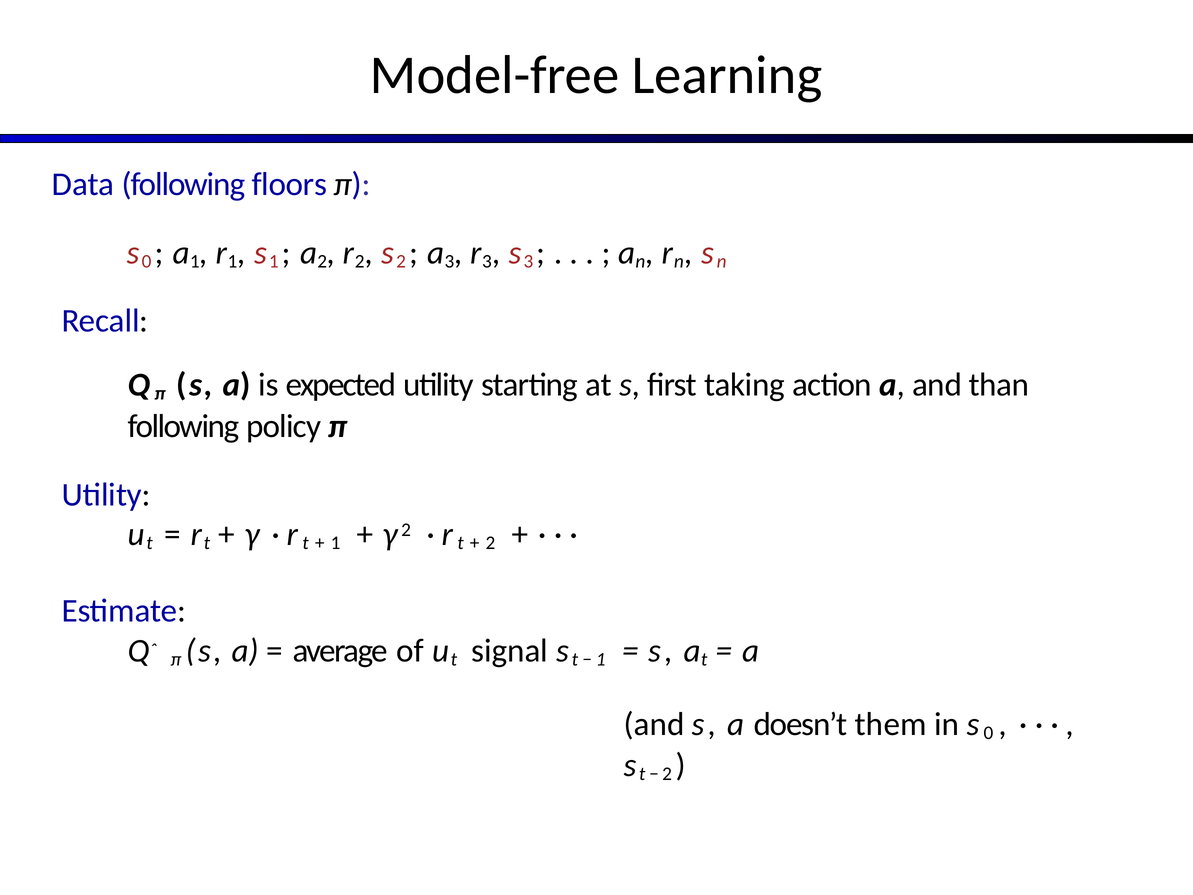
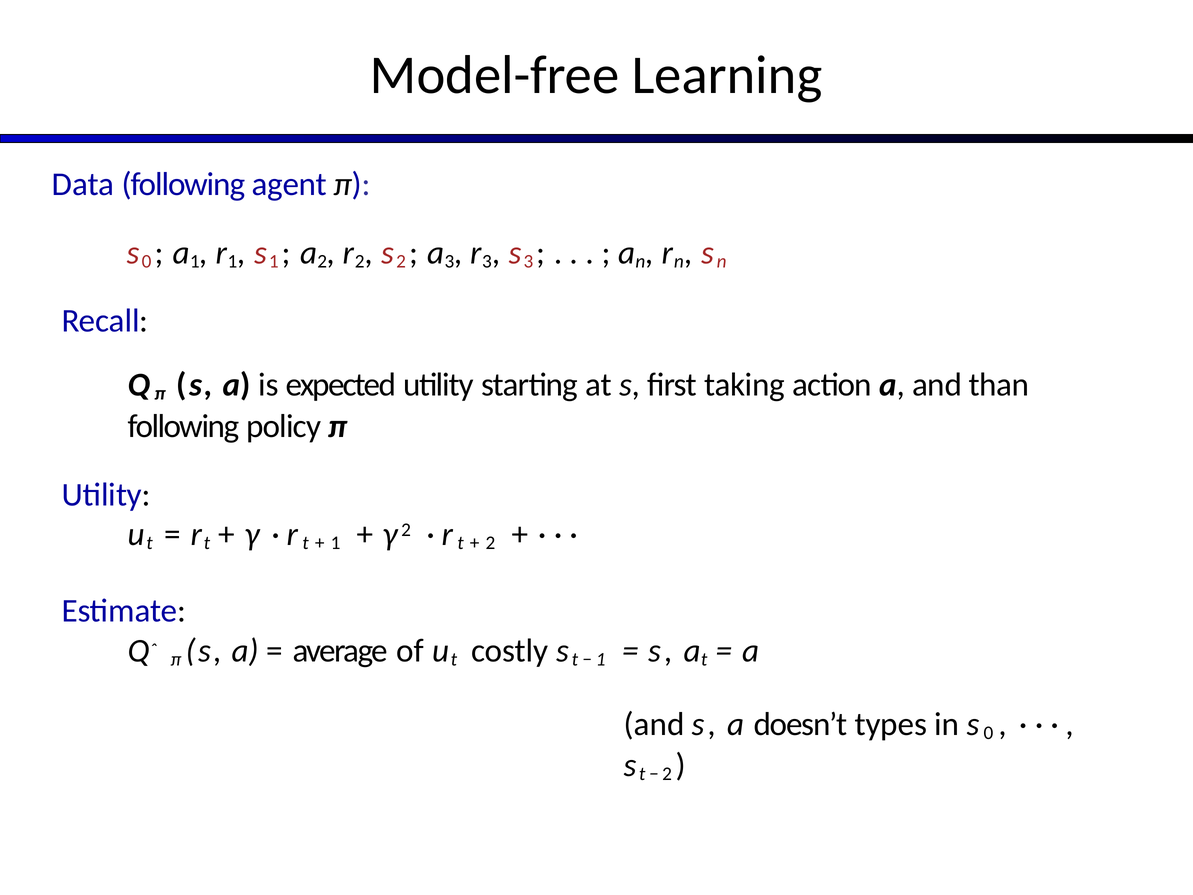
floors: floors -> agent
signal: signal -> costly
them: them -> types
